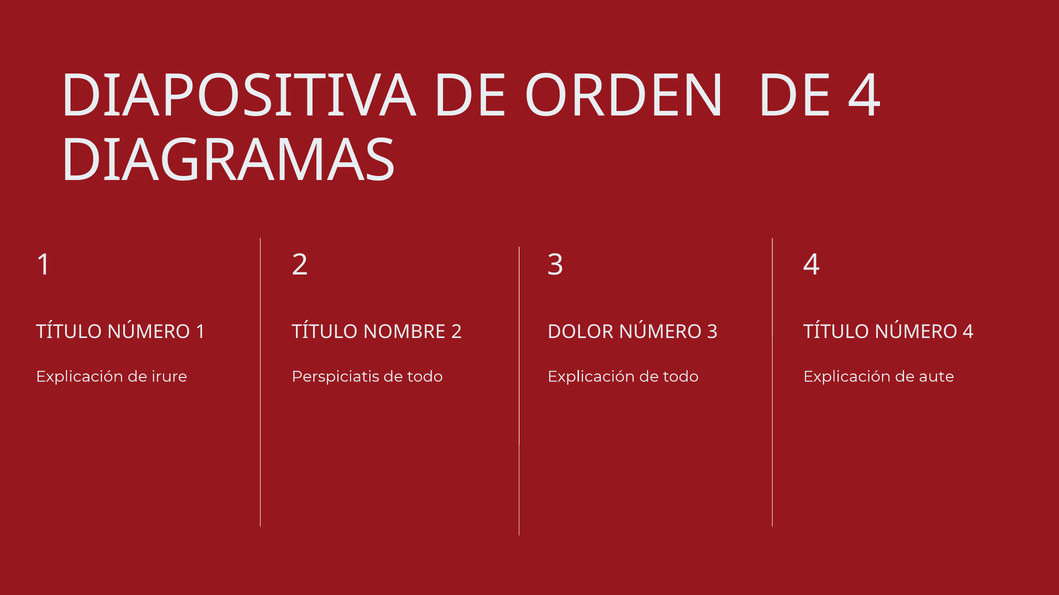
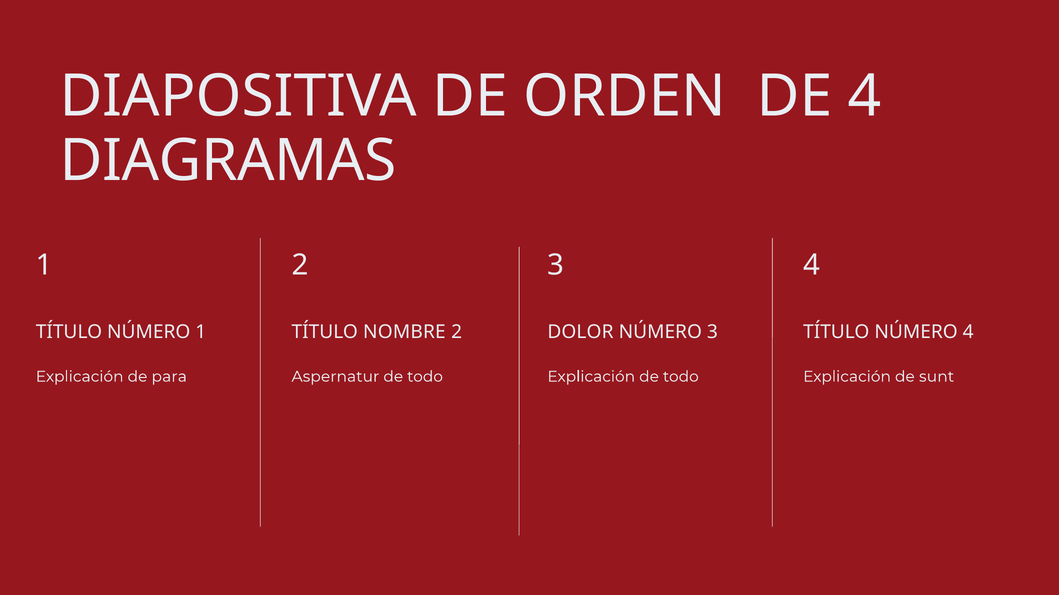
irure: irure -> para
Perspiciatis: Perspiciatis -> Aspernatur
aute: aute -> sunt
